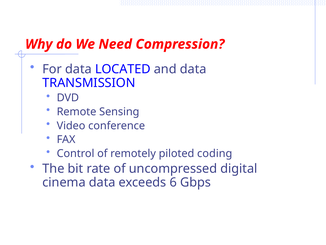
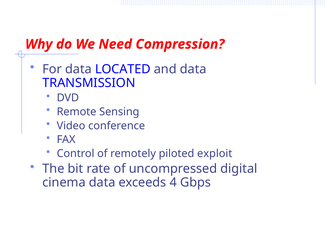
coding: coding -> exploit
6: 6 -> 4
